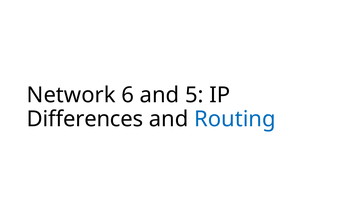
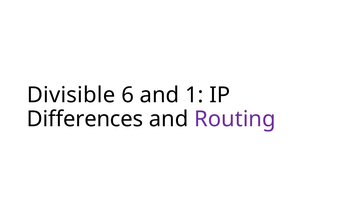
Network: Network -> Divisible
5: 5 -> 1
Routing colour: blue -> purple
